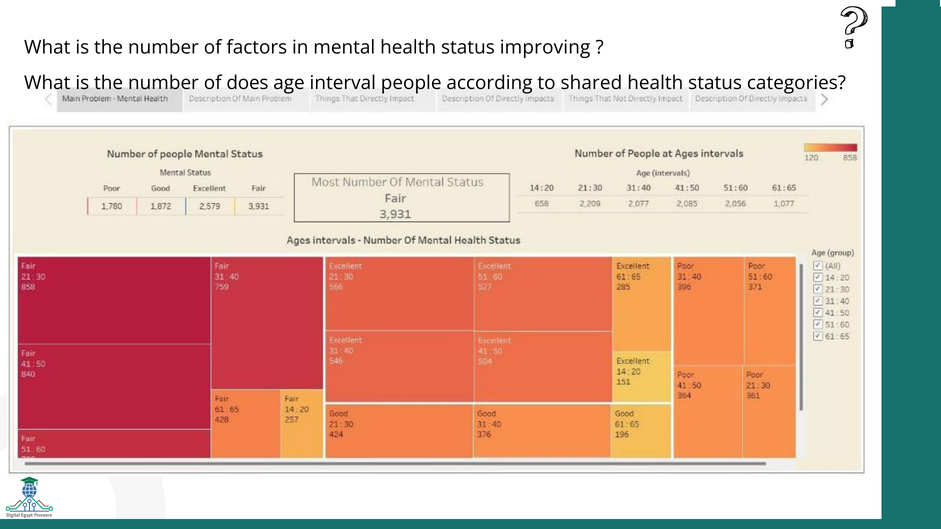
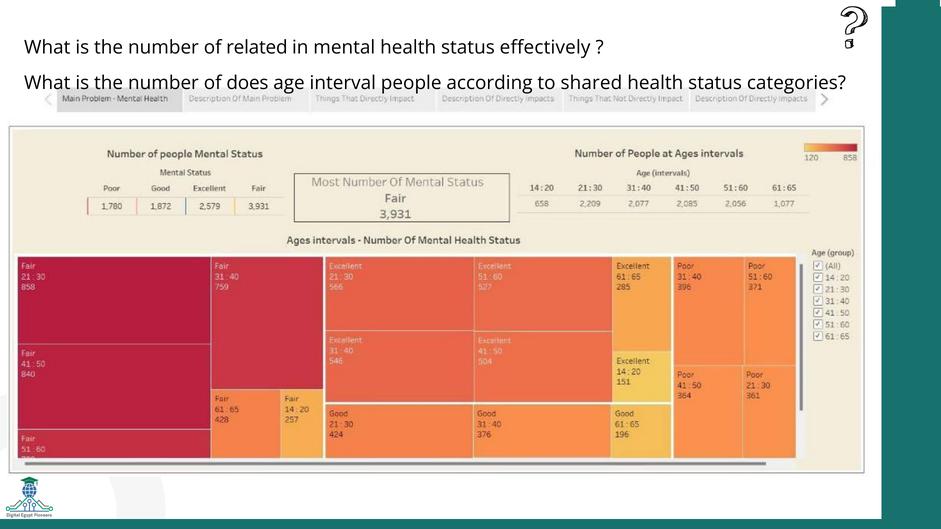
factors: factors -> related
improving: improving -> effectively
